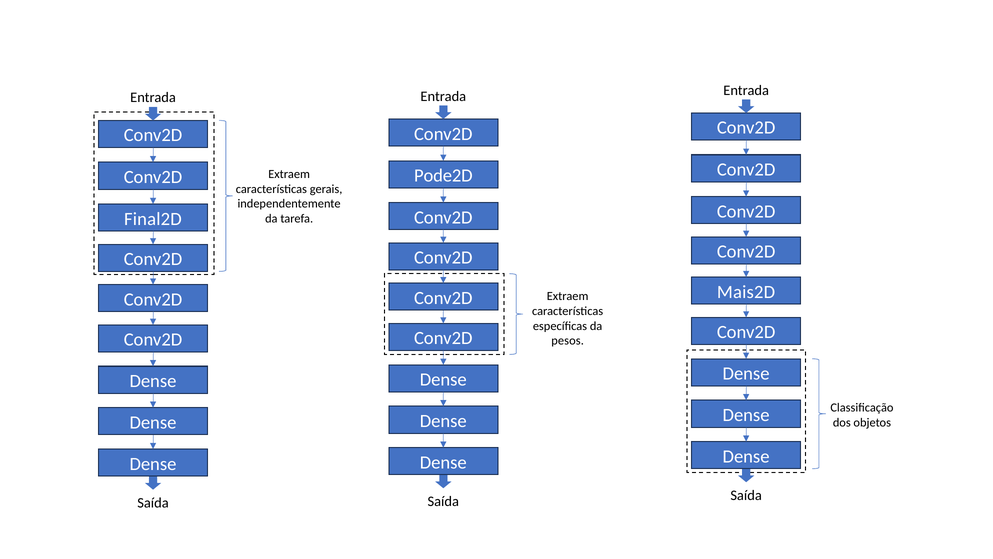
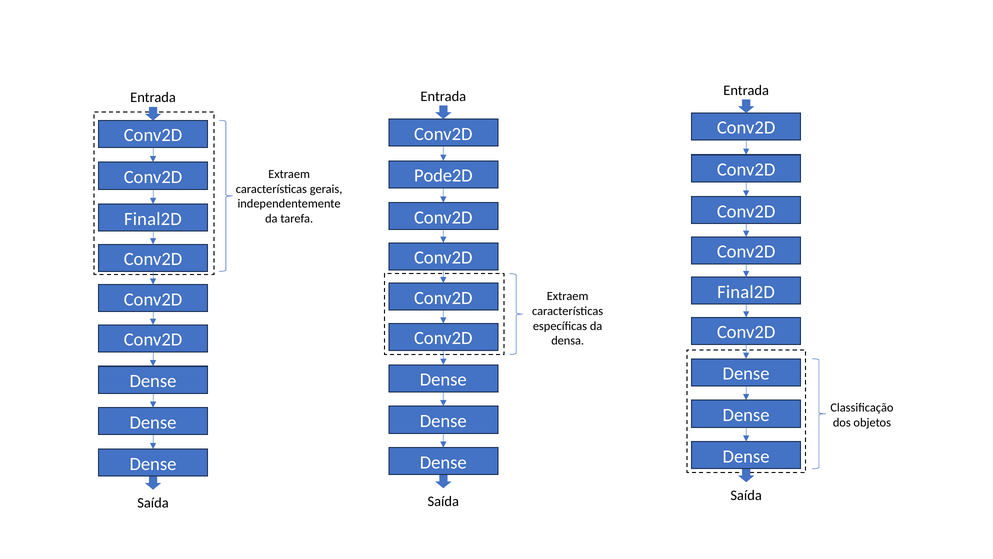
Mais2D at (746, 292): Mais2D -> Final2D
pesos: pesos -> densa
